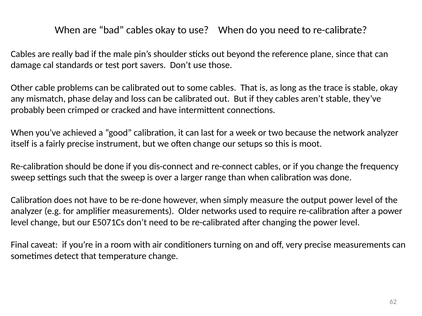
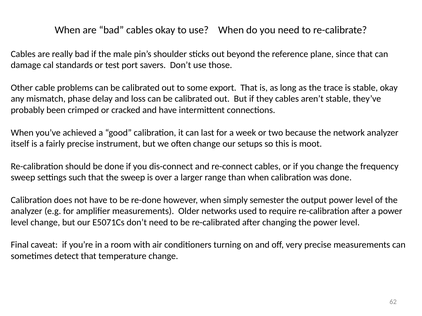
some cables: cables -> export
measure: measure -> semester
